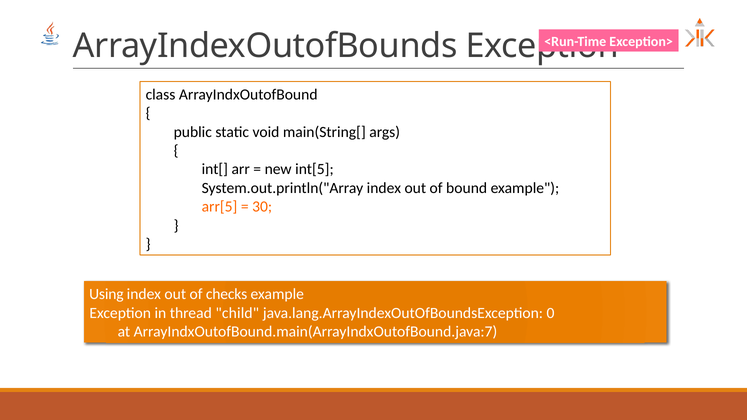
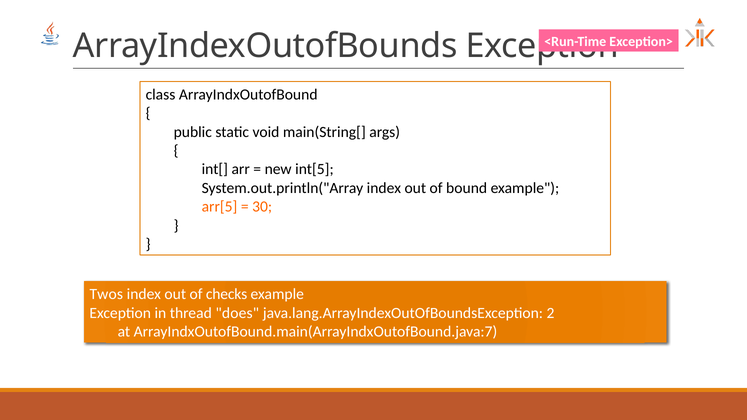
Using: Using -> Twos
child: child -> does
0: 0 -> 2
